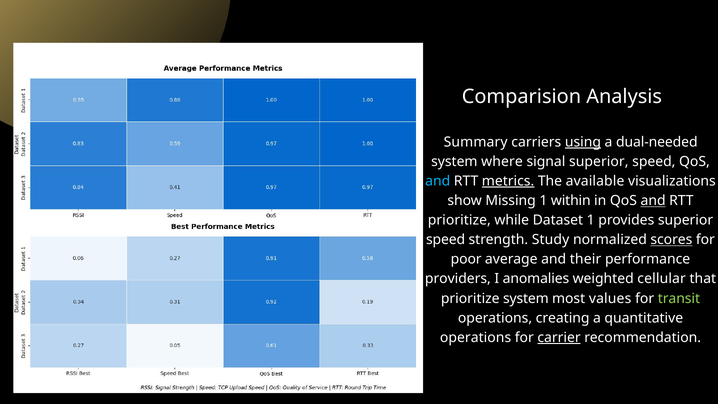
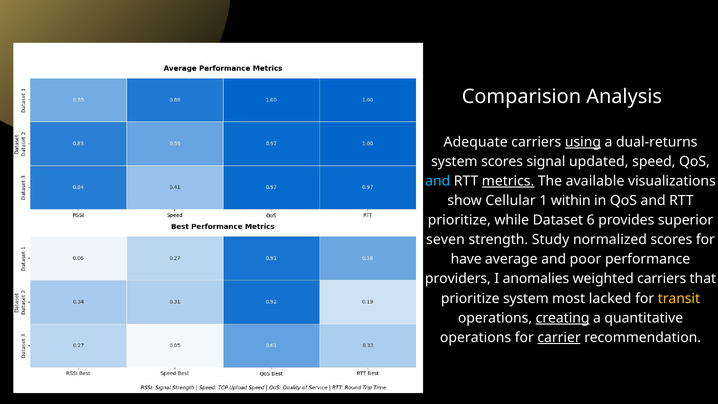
Summary: Summary -> Adequate
dual-needed: dual-needed -> dual-returns
system where: where -> scores
signal superior: superior -> updated
Missing: Missing -> Cellular
and at (653, 201) underline: present -> none
Dataset 1: 1 -> 6
speed at (446, 240): speed -> seven
scores at (671, 240) underline: present -> none
poor: poor -> have
their: their -> poor
weighted cellular: cellular -> carriers
values: values -> lacked
transit colour: light green -> yellow
creating underline: none -> present
